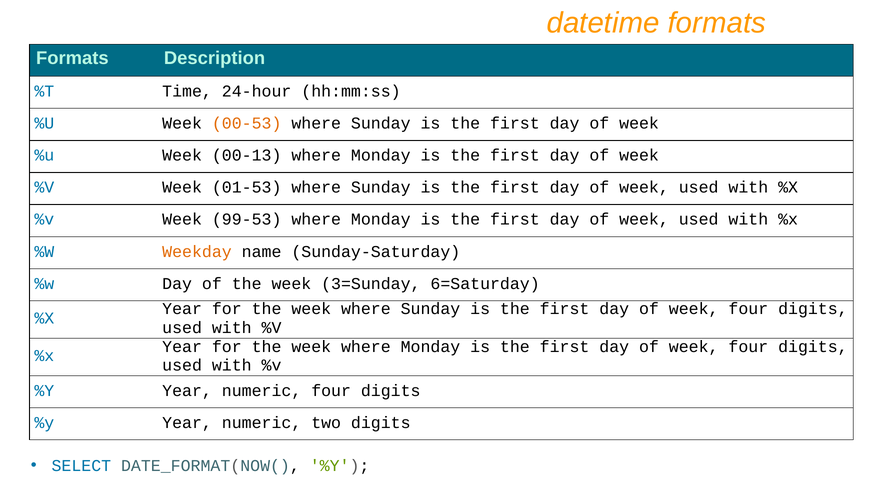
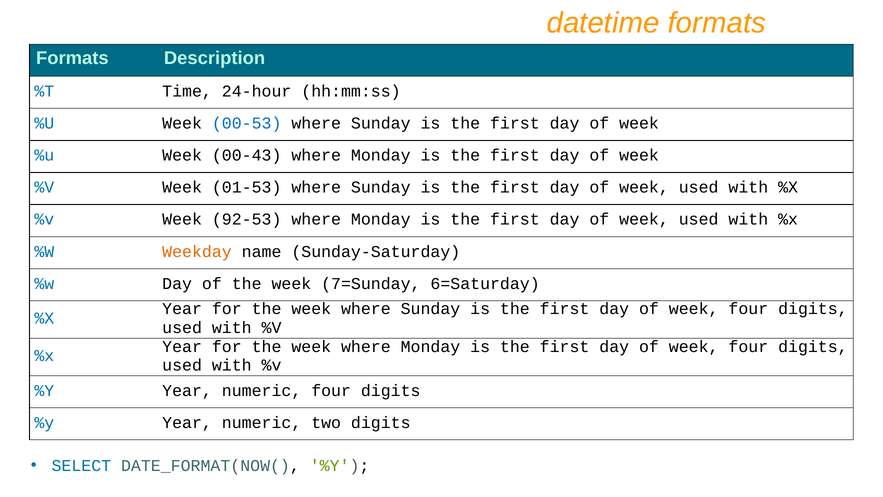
00-53 colour: orange -> blue
00-13: 00-13 -> 00-43
99-53: 99-53 -> 92-53
3=Sunday: 3=Sunday -> 7=Sunday
